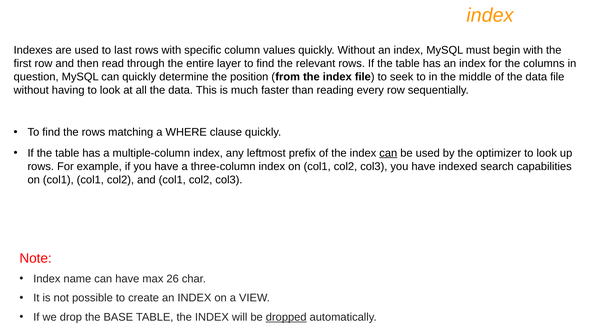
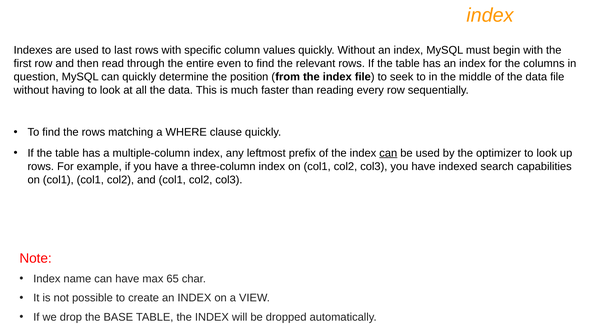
layer: layer -> even
26: 26 -> 65
dropped underline: present -> none
